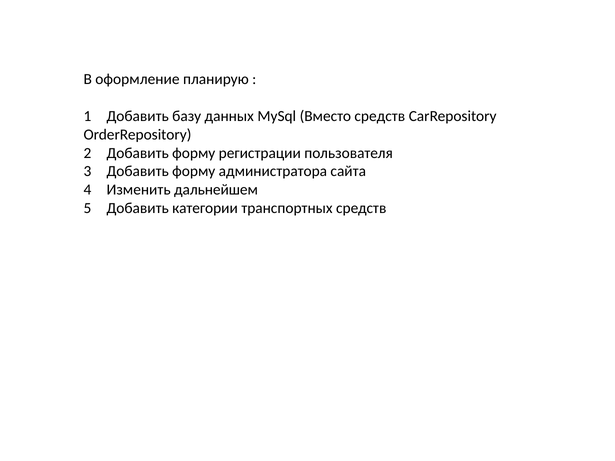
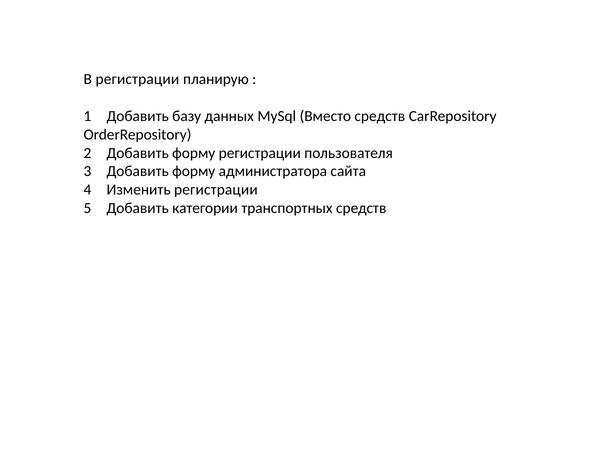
В оформление: оформление -> регистрации
Изменить дальнейшем: дальнейшем -> регистрации
